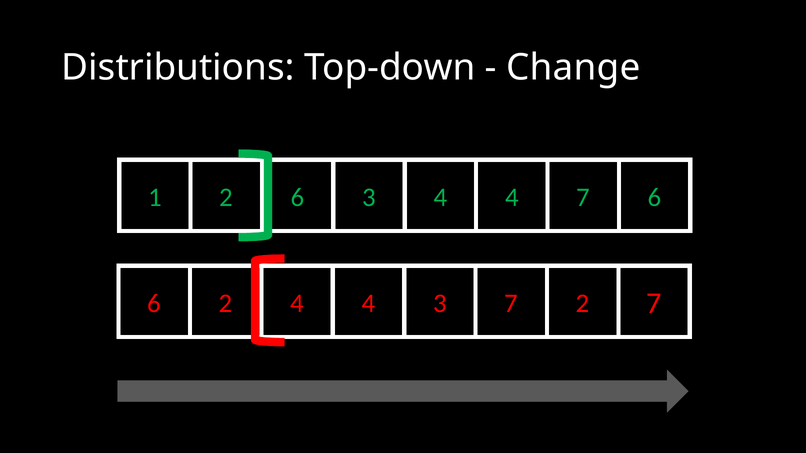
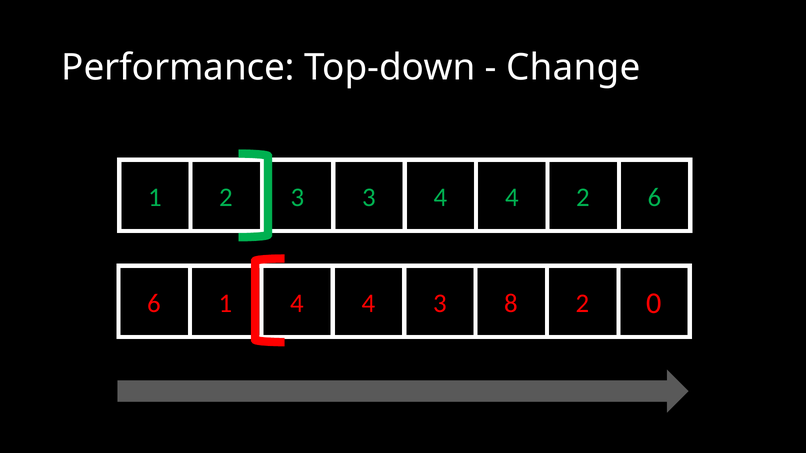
Distributions: Distributions -> Performance
2 6: 6 -> 3
4 7: 7 -> 2
6 2: 2 -> 1
3 7: 7 -> 8
2 7: 7 -> 0
